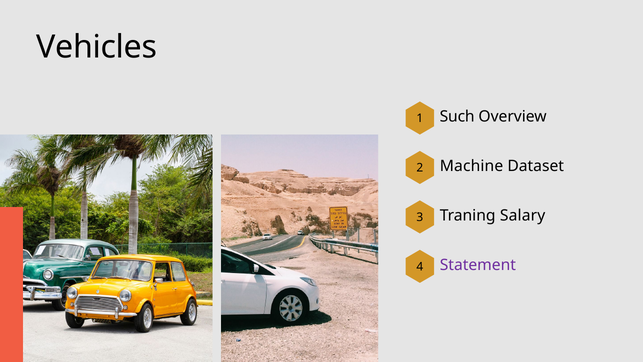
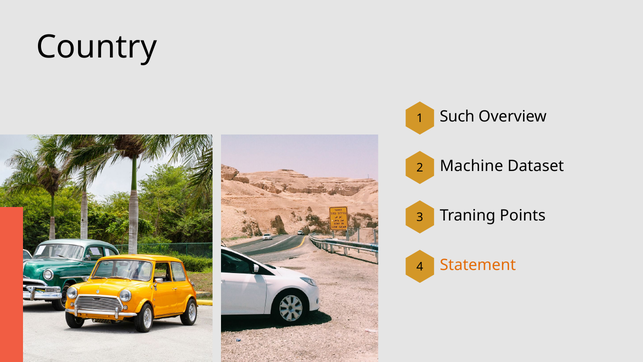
Vehicles: Vehicles -> Country
Salary: Salary -> Points
Statement colour: purple -> orange
